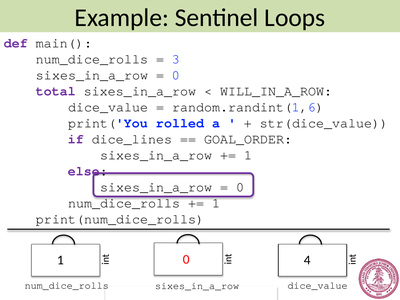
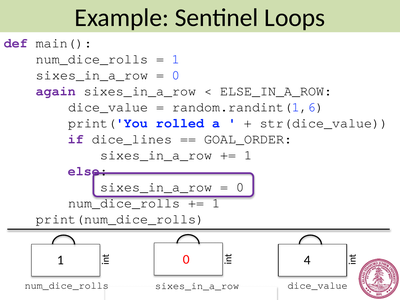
3 at (176, 59): 3 -> 1
total: total -> again
WILL_IN_A_ROW: WILL_IN_A_ROW -> ELSE_IN_A_ROW
